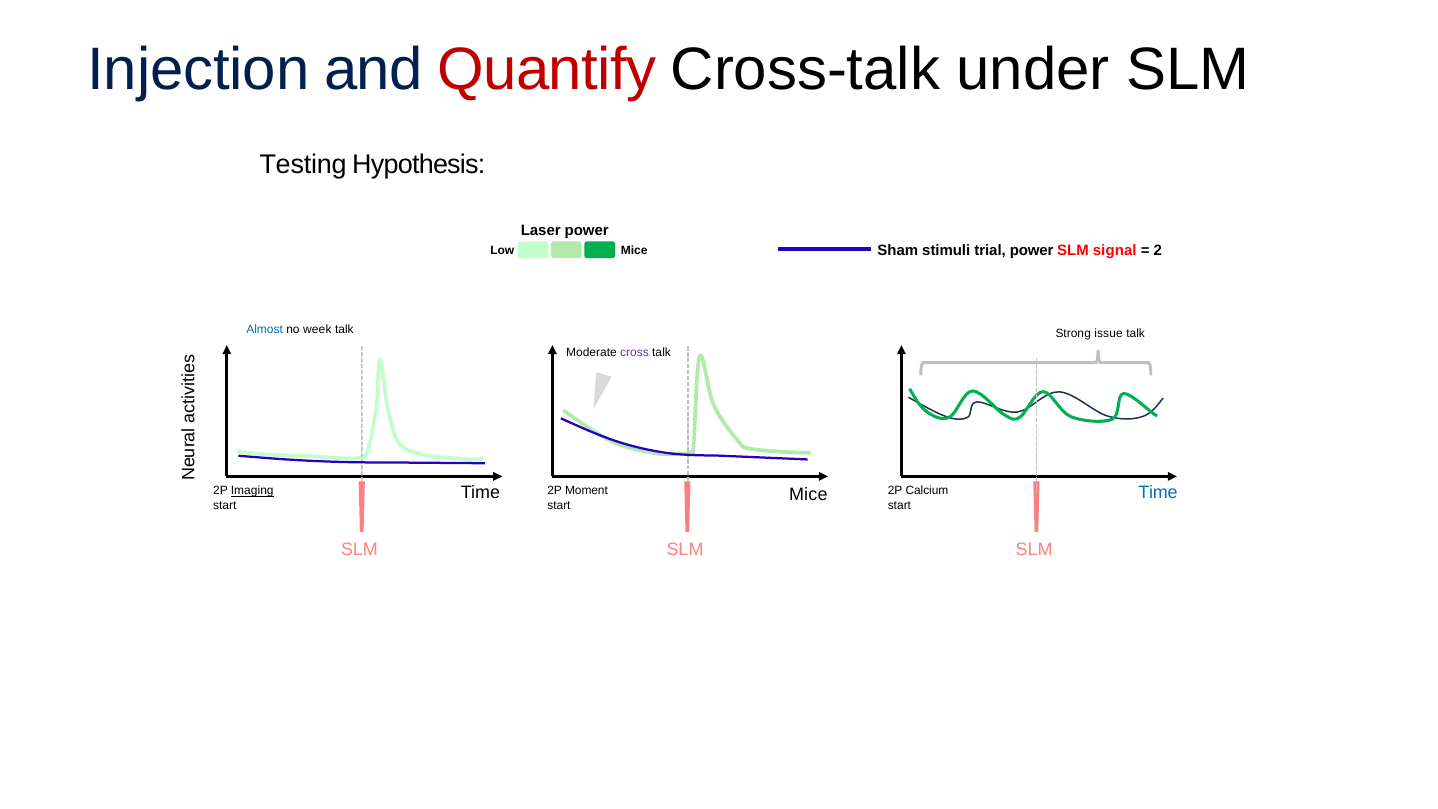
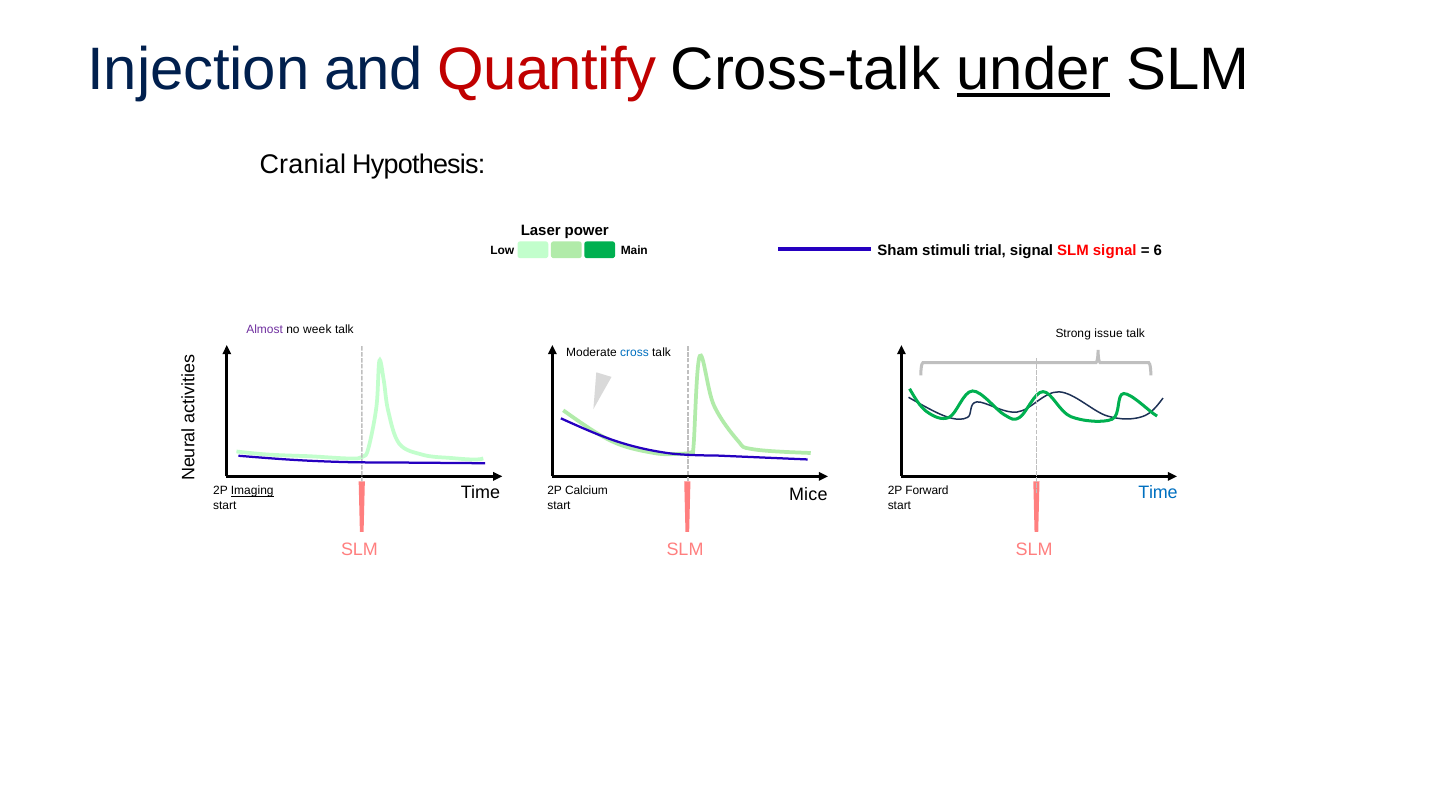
under underline: none -> present
Testing: Testing -> Cranial
trial power: power -> signal
2: 2 -> 6
Low Mice: Mice -> Main
Almost colour: blue -> purple
cross colour: purple -> blue
Moment: Moment -> Calcium
Calcium: Calcium -> Forward
